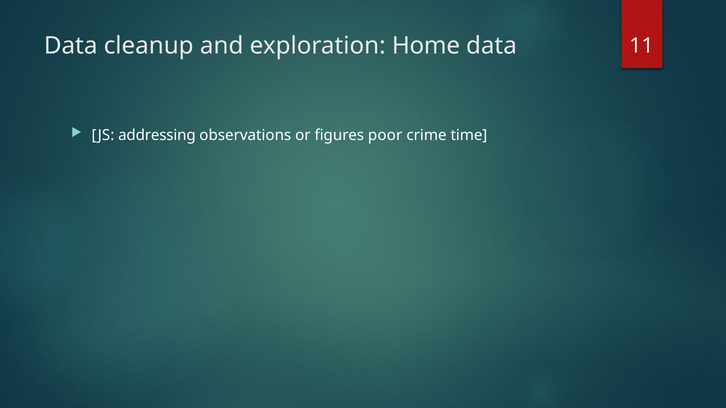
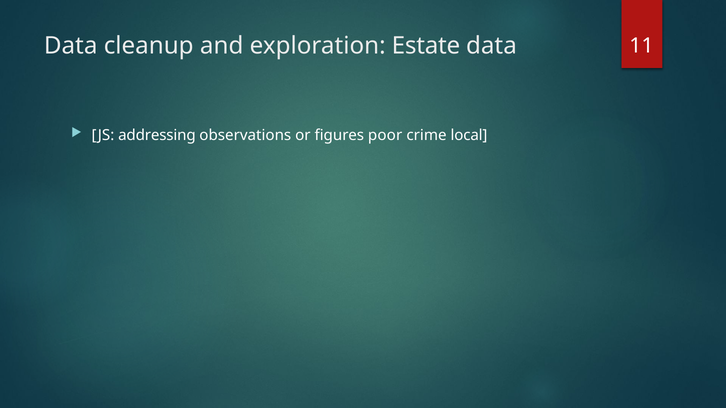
Home: Home -> Estate
time: time -> local
